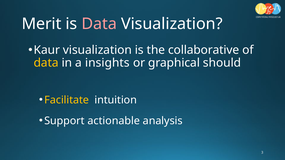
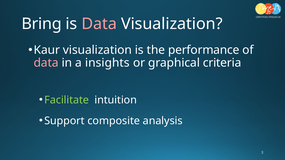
Merit: Merit -> Bring
collaborative: collaborative -> performance
data at (46, 63) colour: yellow -> pink
should: should -> criteria
Facilitate colour: yellow -> light green
actionable: actionable -> composite
